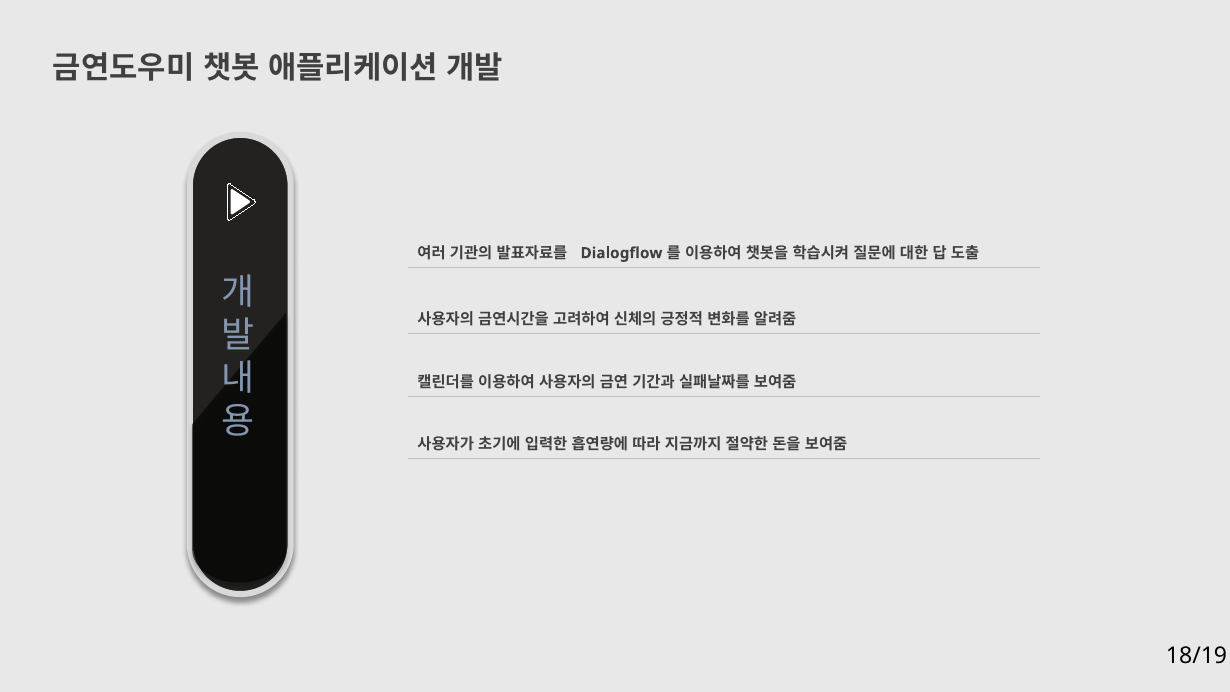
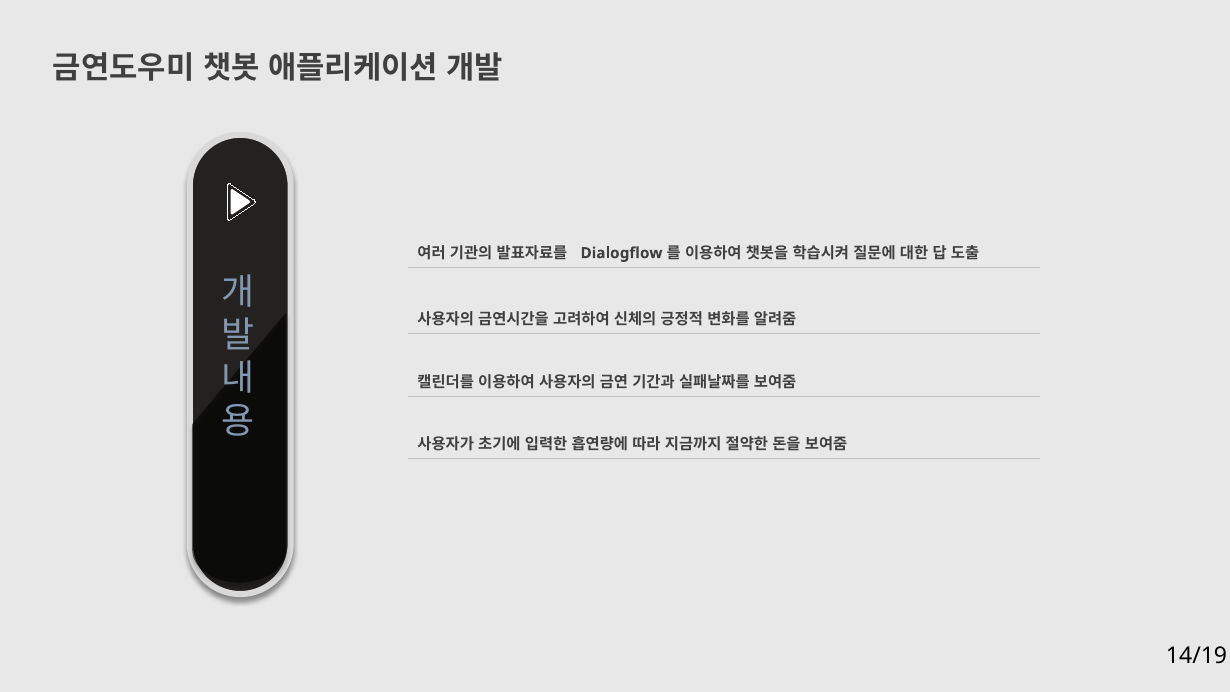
18/19: 18/19 -> 14/19
